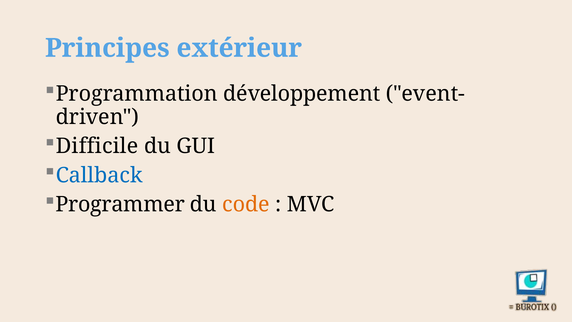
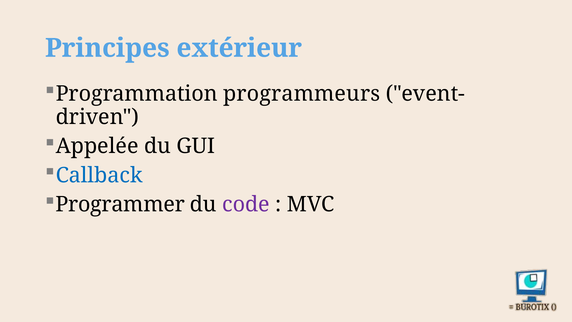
développement: développement -> programmeurs
Difficile: Difficile -> Appelée
code colour: orange -> purple
